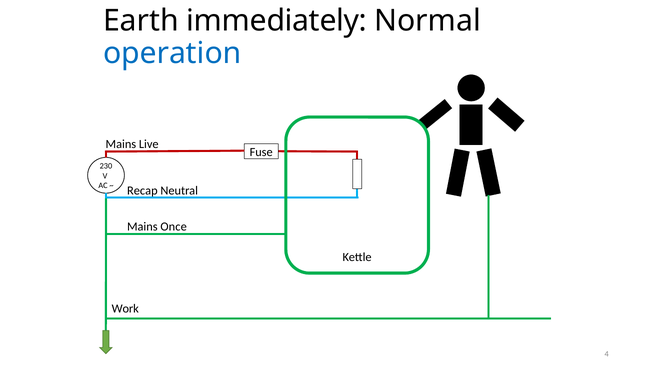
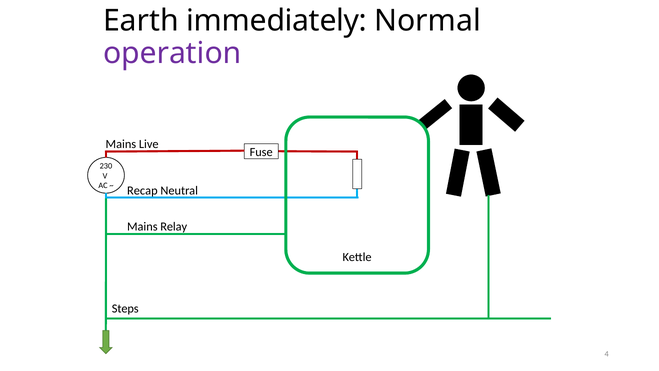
operation colour: blue -> purple
Once: Once -> Relay
Work: Work -> Steps
